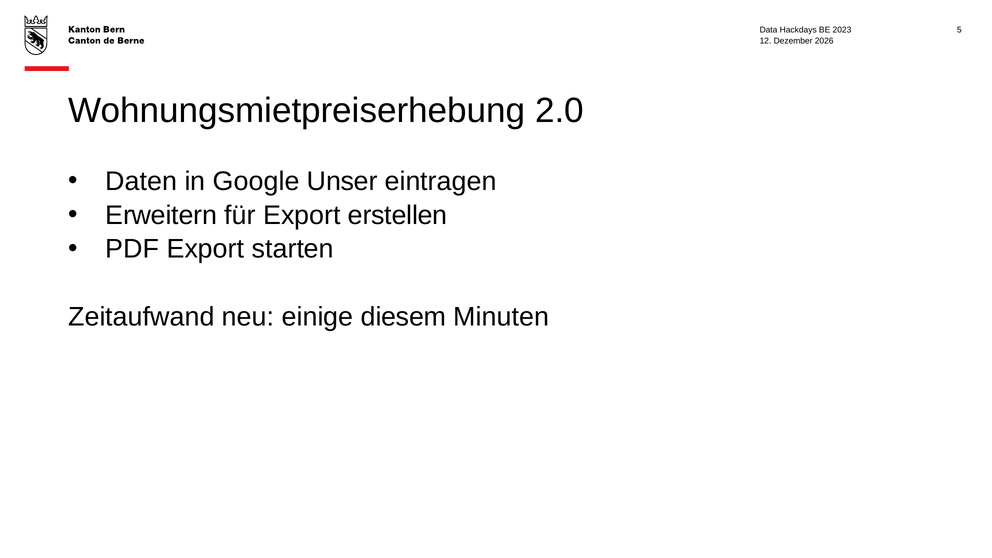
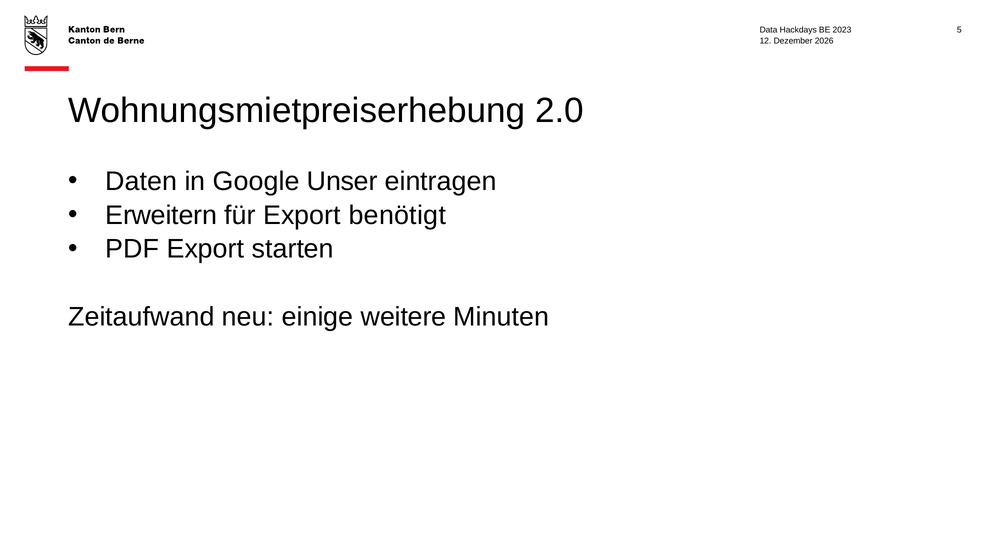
erstellen: erstellen -> benötigt
diesem: diesem -> weitere
